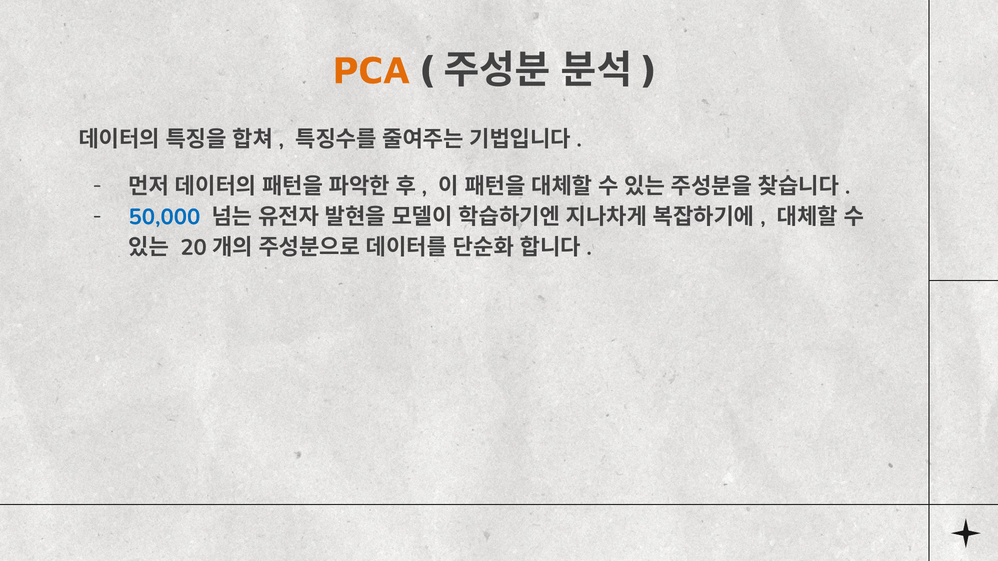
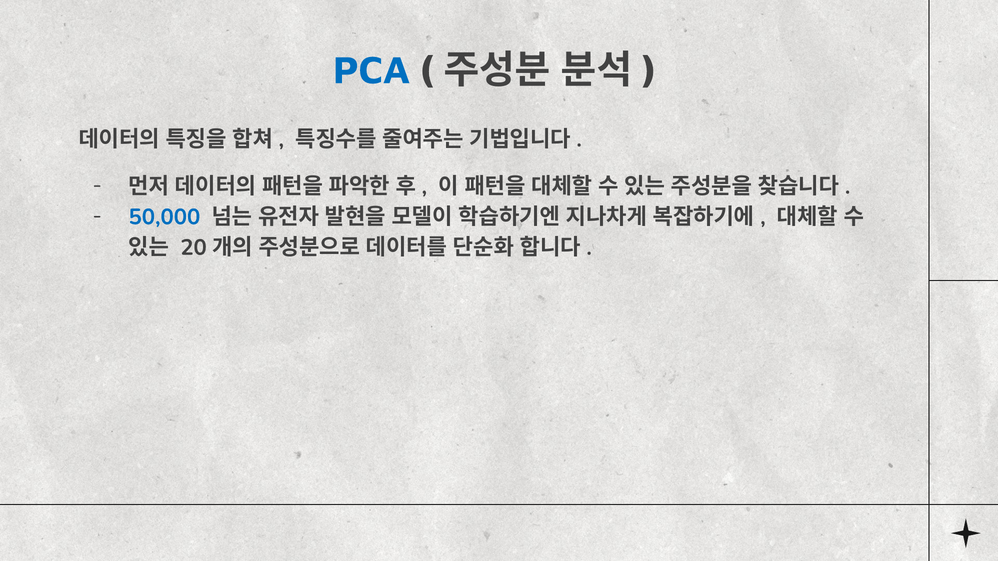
PCA colour: orange -> blue
